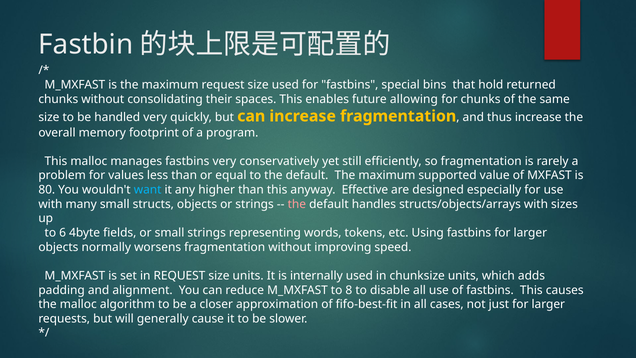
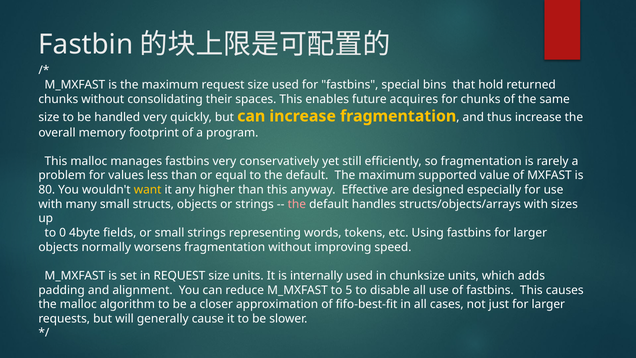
allowing: allowing -> acquires
want colour: light blue -> yellow
6: 6 -> 0
8: 8 -> 5
